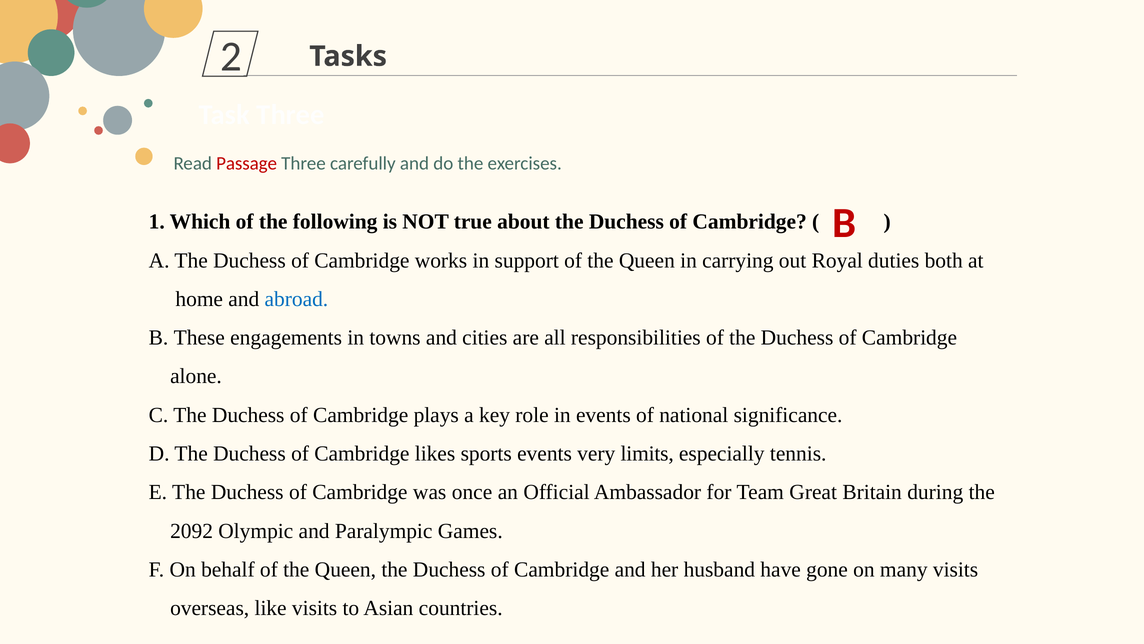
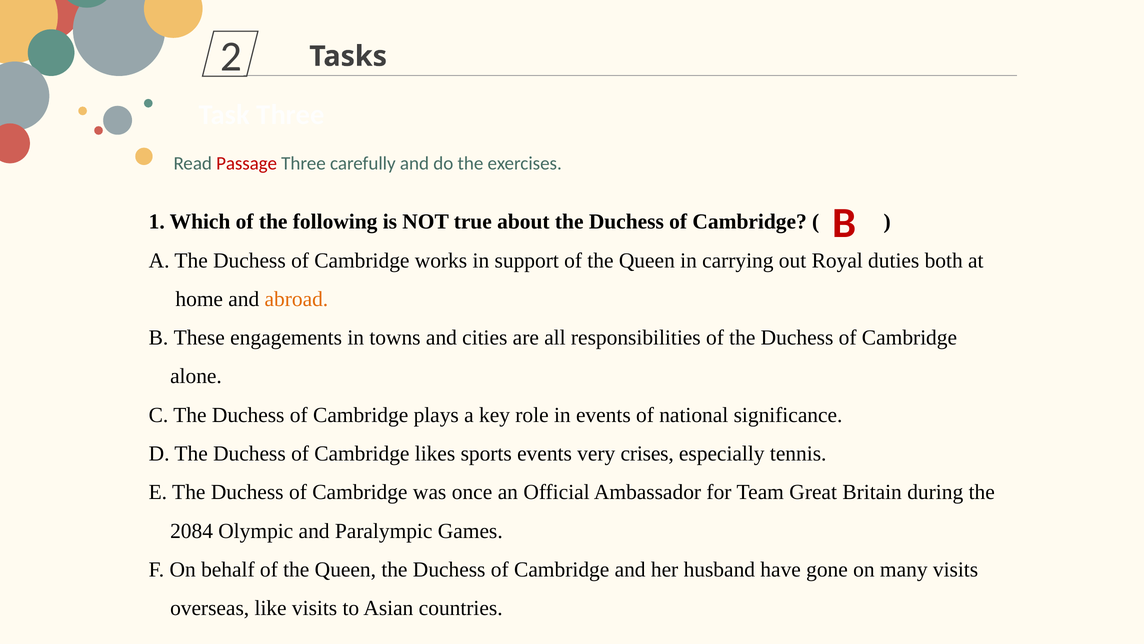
abroad colour: blue -> orange
limits: limits -> crises
2092: 2092 -> 2084
